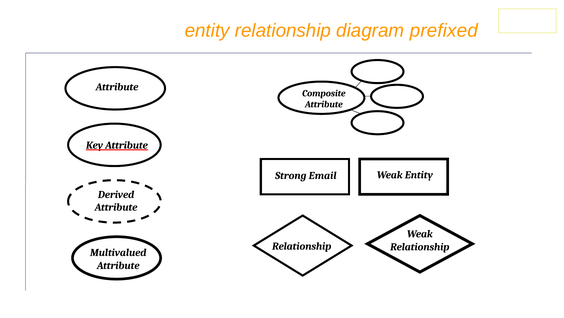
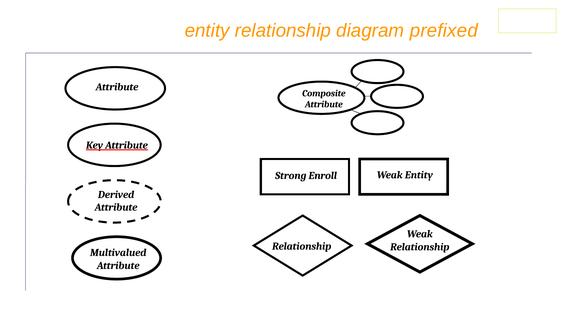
Email: Email -> Enroll
